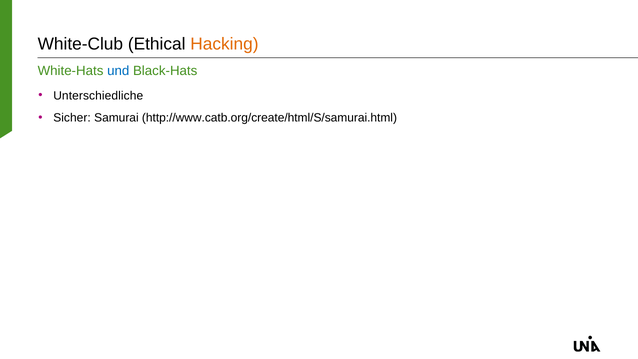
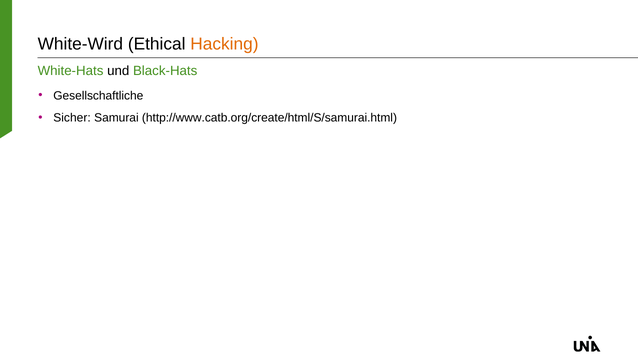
White-Club: White-Club -> White-Wird
und colour: blue -> black
Unterschiedliche: Unterschiedliche -> Gesellschaftliche
